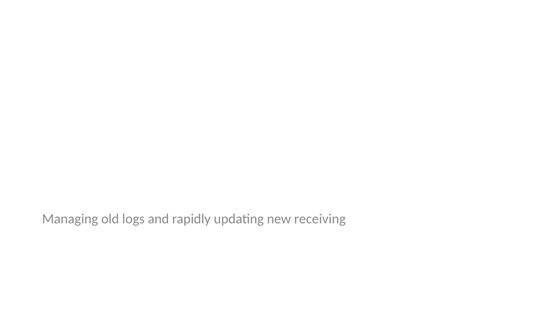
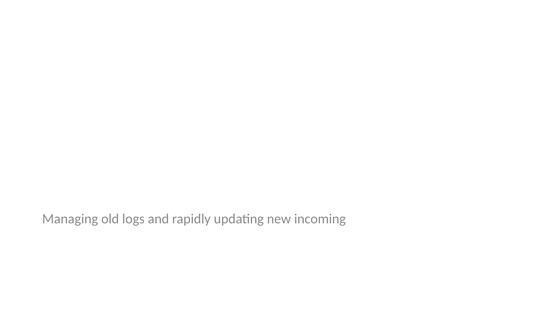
receiving: receiving -> incoming
